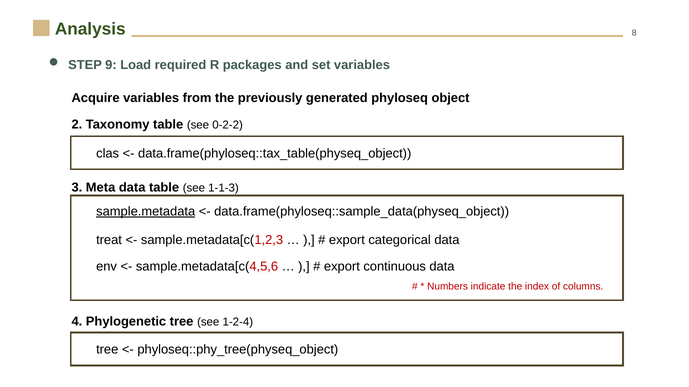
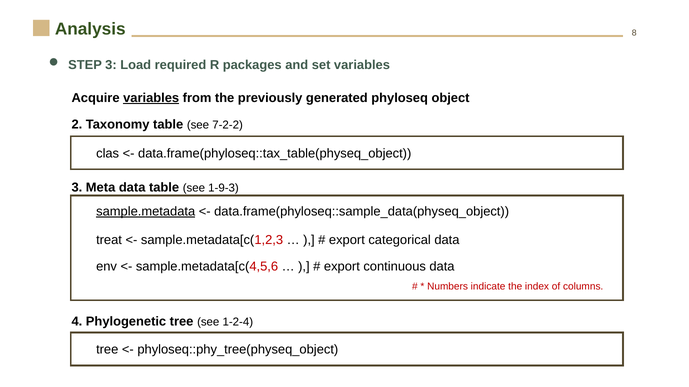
STEP 9: 9 -> 3
variables at (151, 98) underline: none -> present
0-2-2: 0-2-2 -> 7-2-2
1-1-3: 1-1-3 -> 1-9-3
